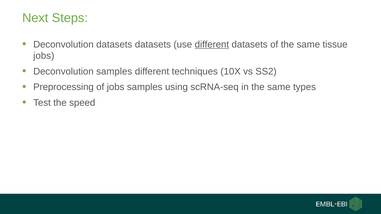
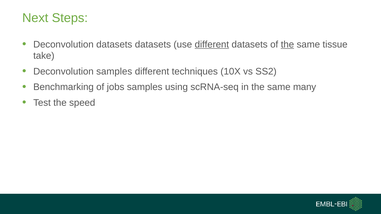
the at (287, 44) underline: none -> present
jobs at (44, 56): jobs -> take
Preprocessing: Preprocessing -> Benchmarking
types: types -> many
